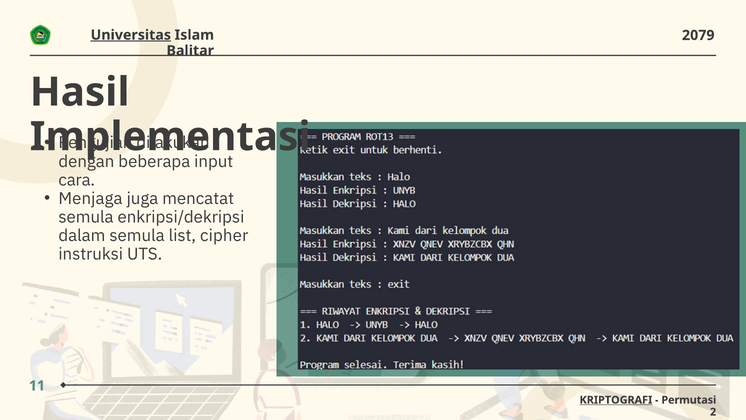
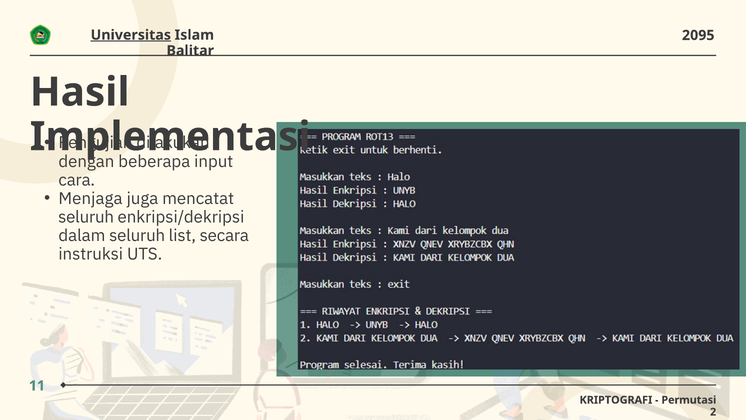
2079: 2079 -> 2095
semula at (86, 217): semula -> seluruh
dalam semula: semula -> seluruh
cipher: cipher -> secara
KRIPTOGRAFI underline: present -> none
